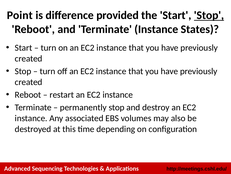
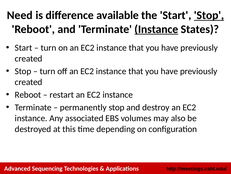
Point: Point -> Need
provided: provided -> available
Instance at (156, 29) underline: none -> present
